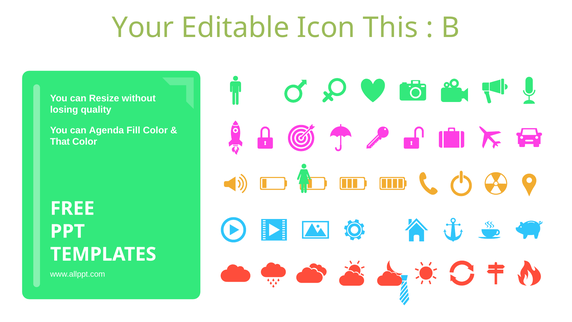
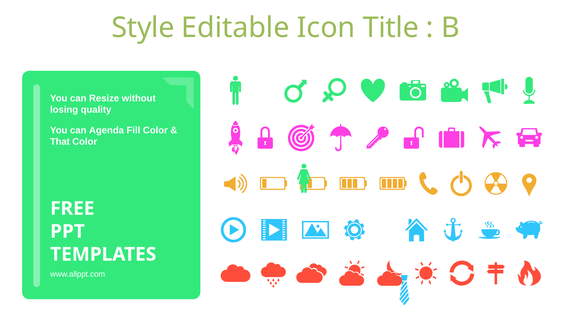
Your: Your -> Style
This: This -> Title
